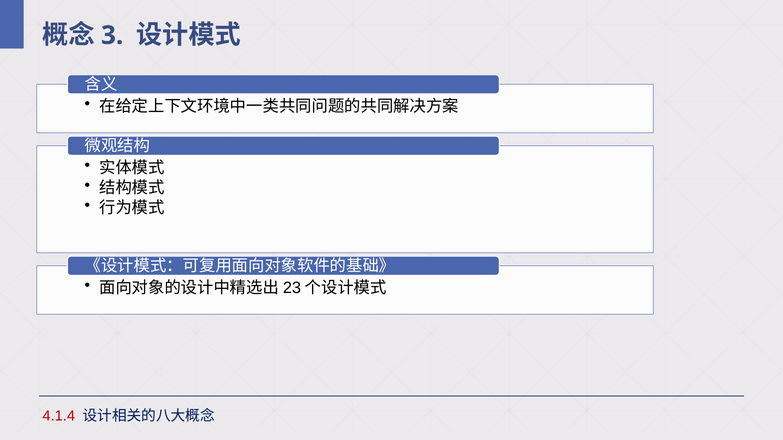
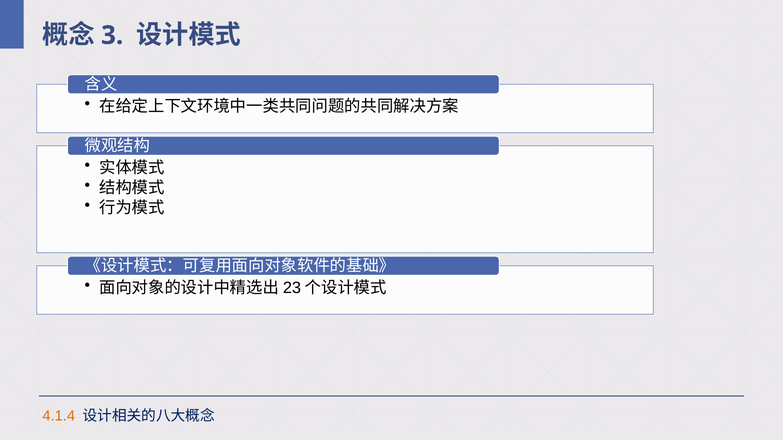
4.1.4 colour: red -> orange
